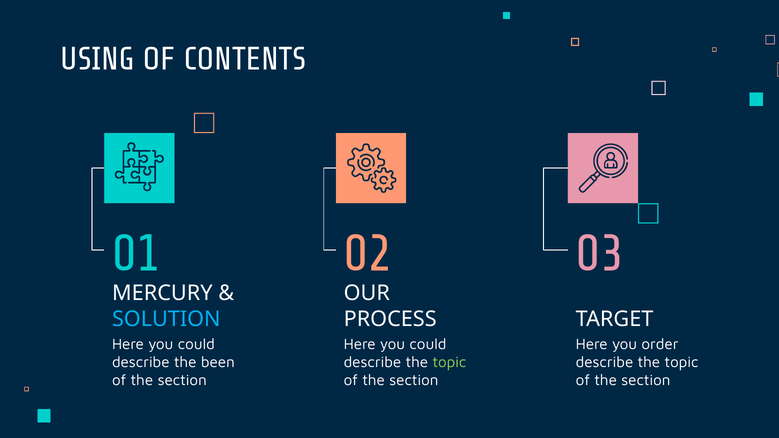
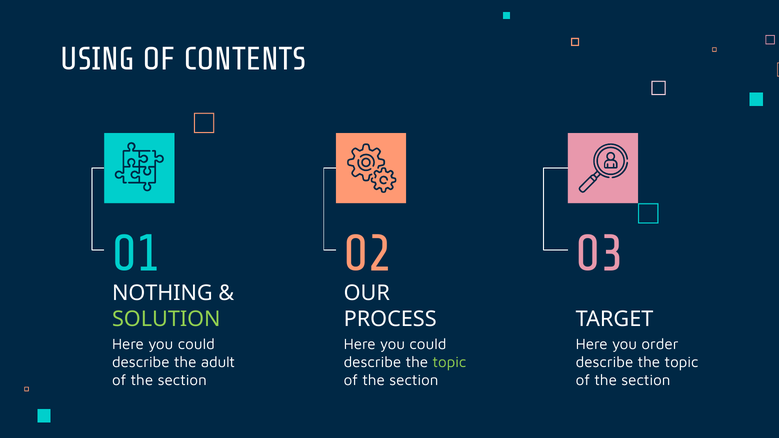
MERCURY: MERCURY -> NOTHING
SOLUTION colour: light blue -> light green
been: been -> adult
